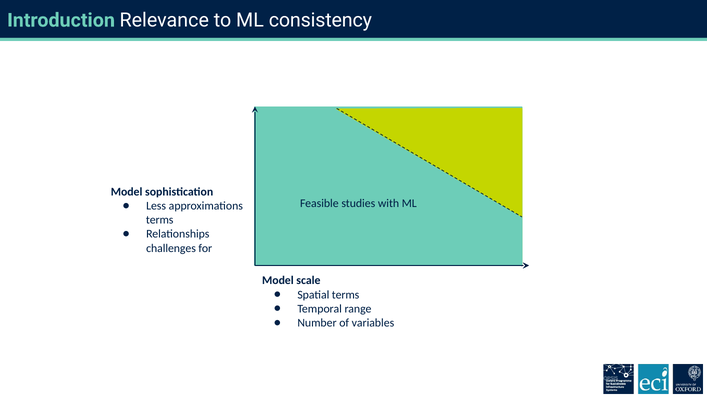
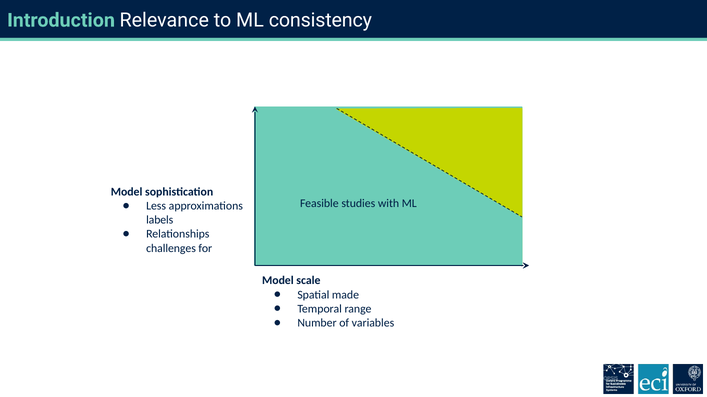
terms at (160, 220): terms -> labels
Spatial terms: terms -> made
